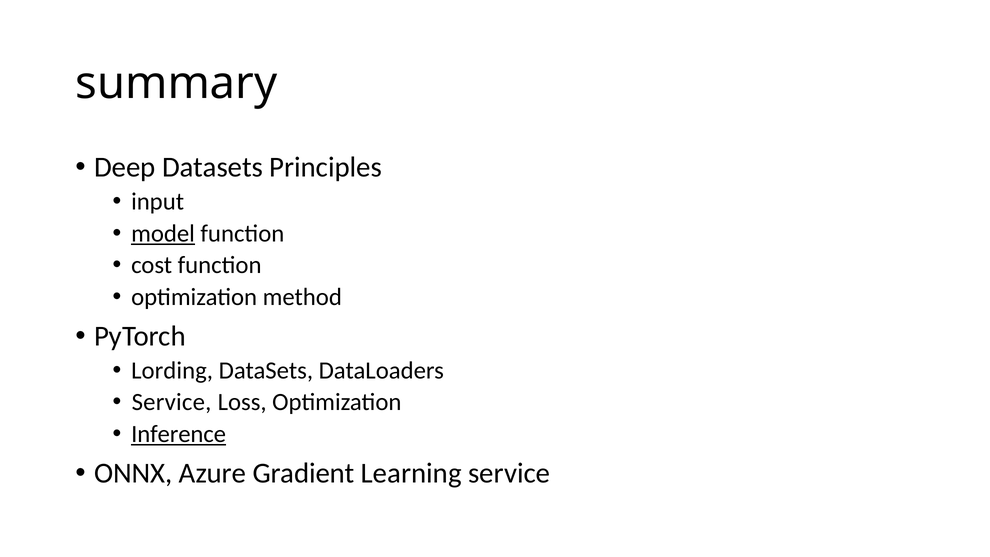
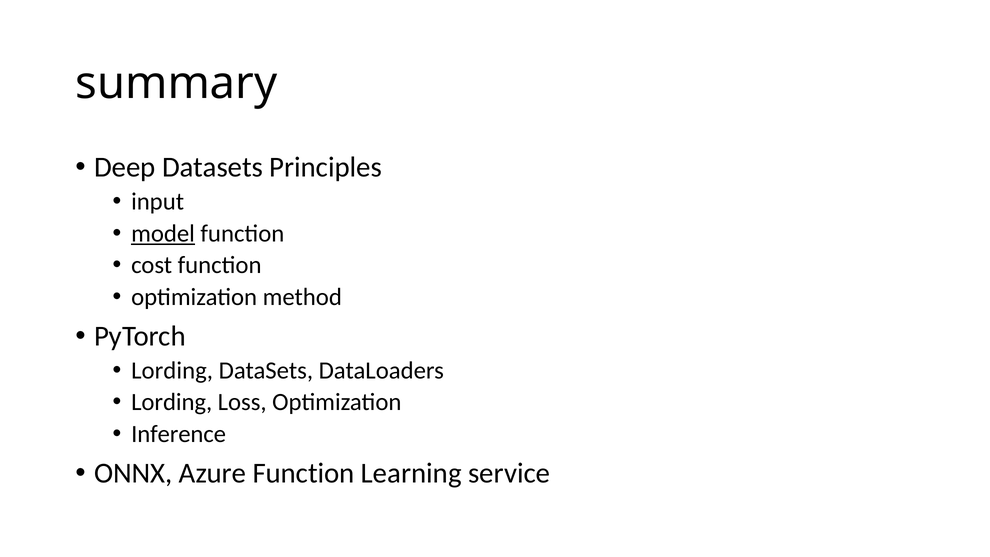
Service at (172, 402): Service -> Lording
Inference underline: present -> none
Azure Gradient: Gradient -> Function
